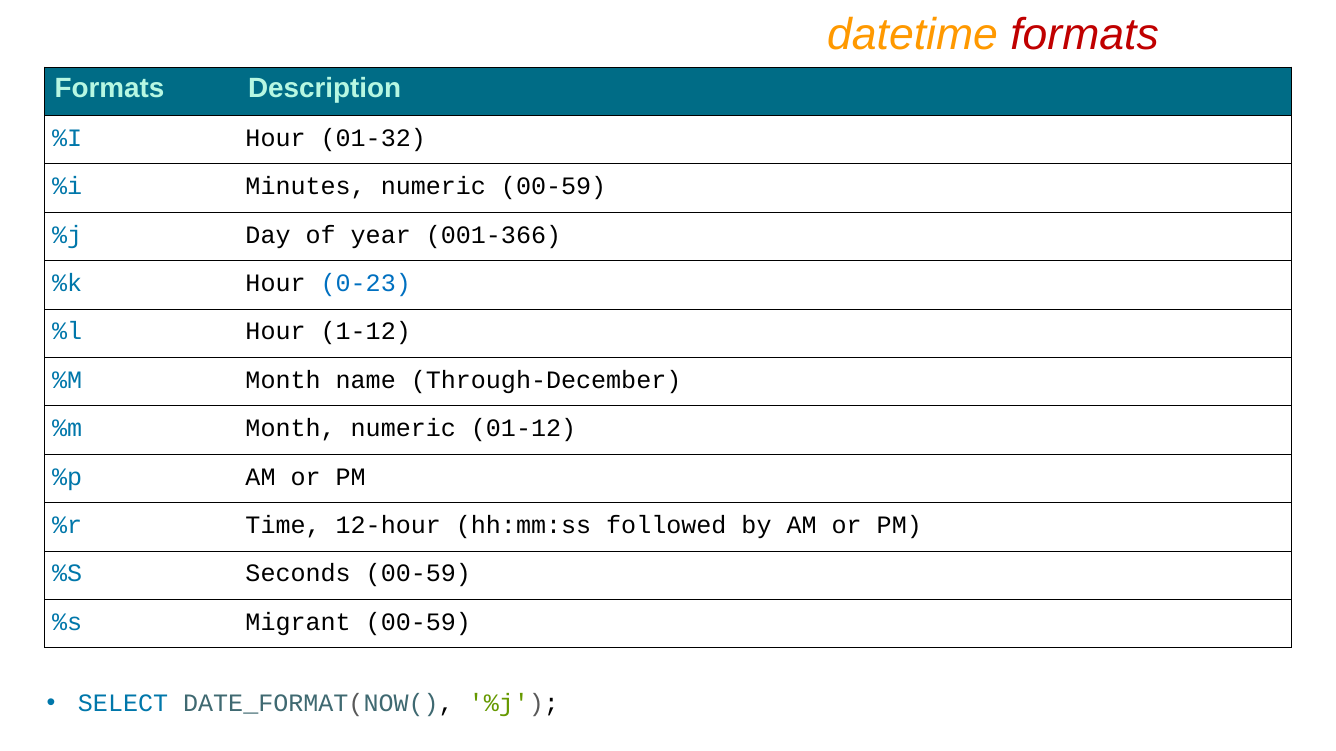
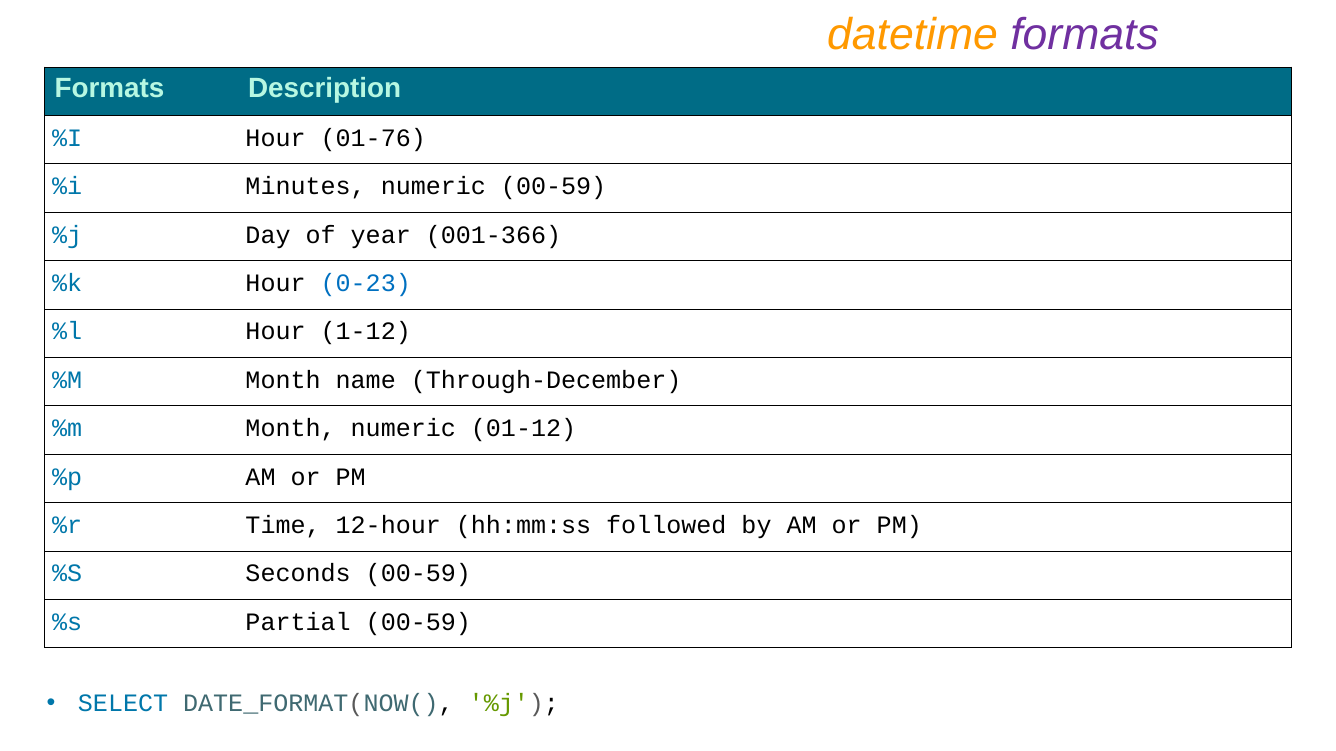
formats at (1085, 35) colour: red -> purple
01-32: 01-32 -> 01-76
Migrant: Migrant -> Partial
